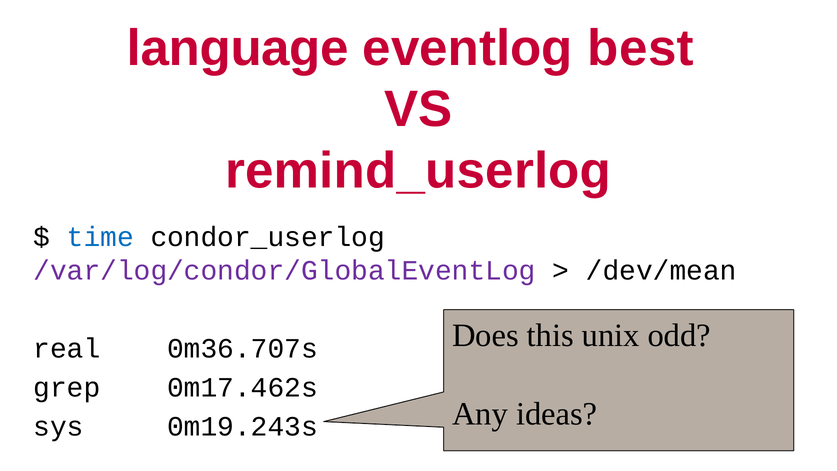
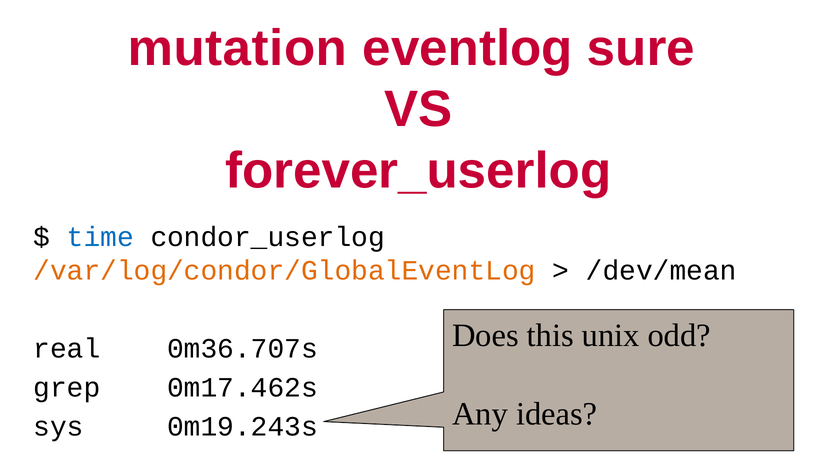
language: language -> mutation
best: best -> sure
remind_userlog: remind_userlog -> forever_userlog
/var/log/condor/GlobalEventLog colour: purple -> orange
